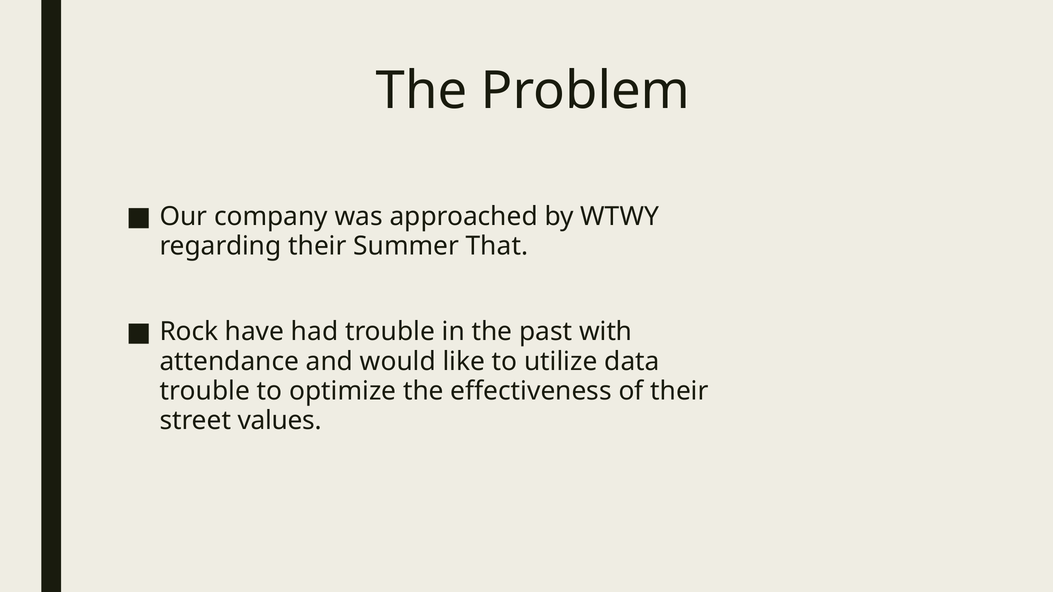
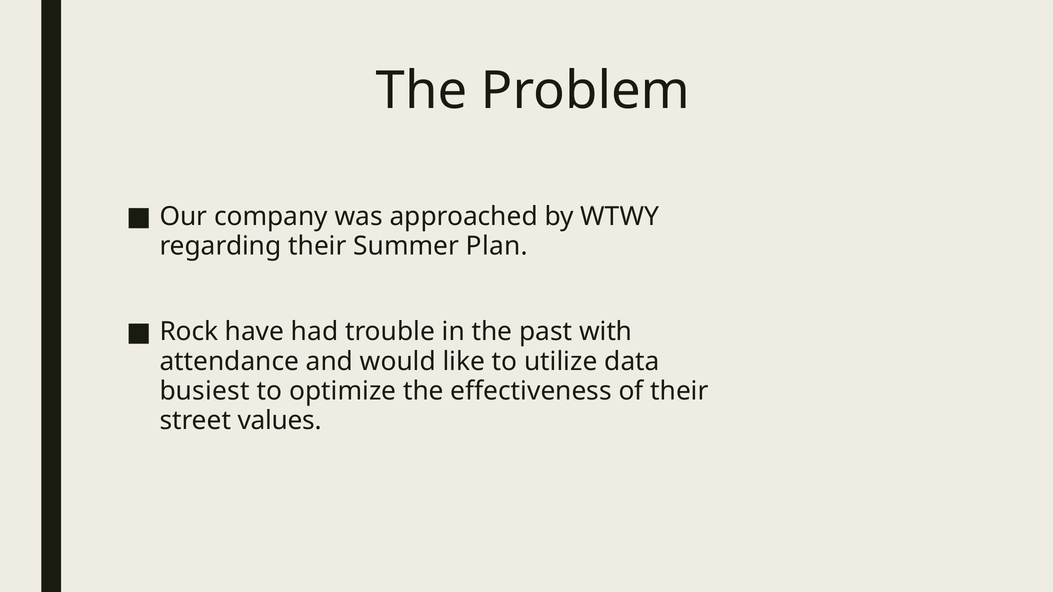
That: That -> Plan
trouble at (205, 391): trouble -> busiest
